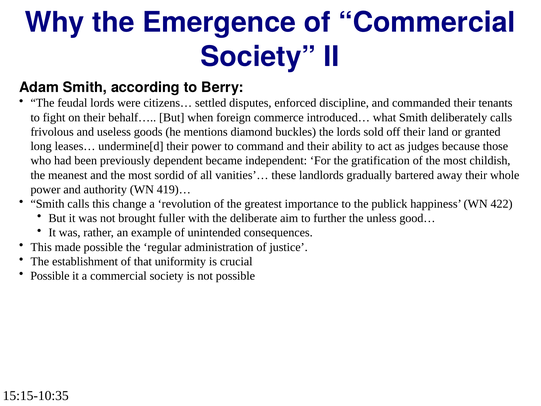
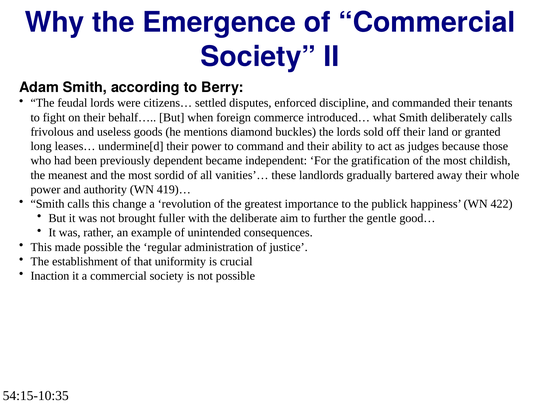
unless: unless -> gentle
Possible at (50, 276): Possible -> Inaction
15:15-10:35: 15:15-10:35 -> 54:15-10:35
